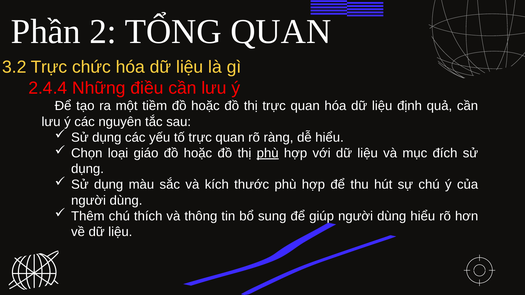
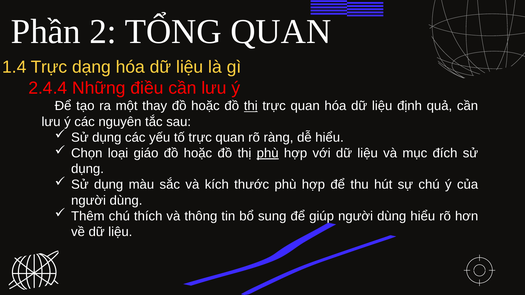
3.2: 3.2 -> 1.4
chức: chức -> dạng
tiềm: tiềm -> thay
thị at (251, 106) underline: none -> present
